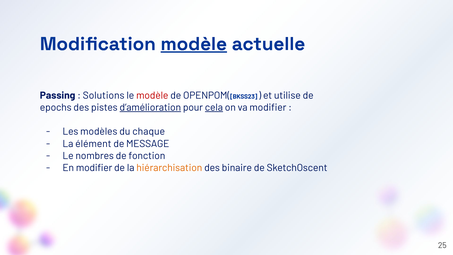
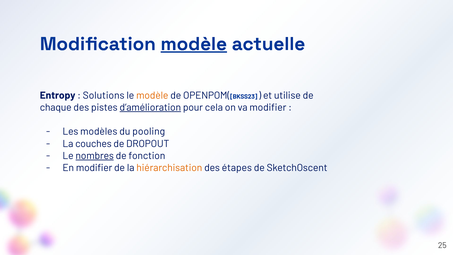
Passing: Passing -> Entropy
modèle at (152, 95) colour: red -> orange
epochs: epochs -> chaque
cela underline: present -> none
chaque: chaque -> pooling
élément: élément -> couches
MESSAGE: MESSAGE -> DROPOUT
nombres underline: none -> present
binaire: binaire -> étapes
